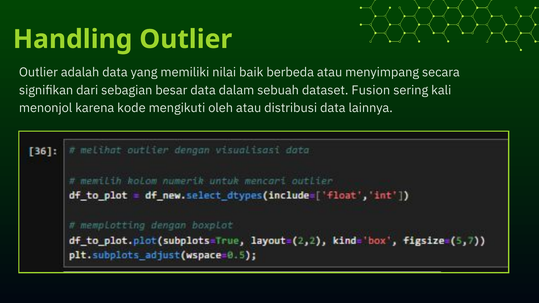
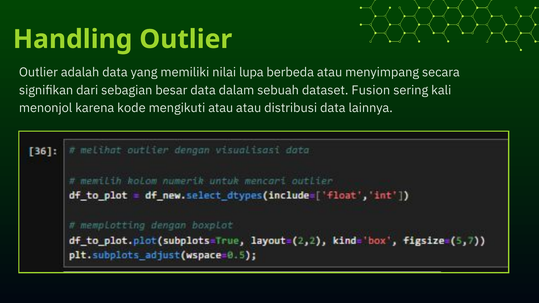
baik: baik -> lupa
mengikuti oleh: oleh -> atau
